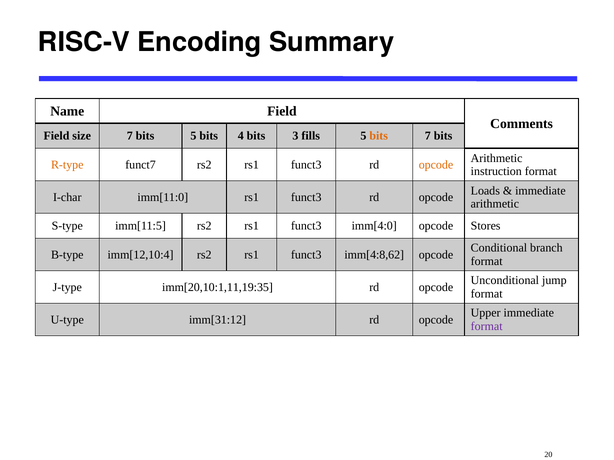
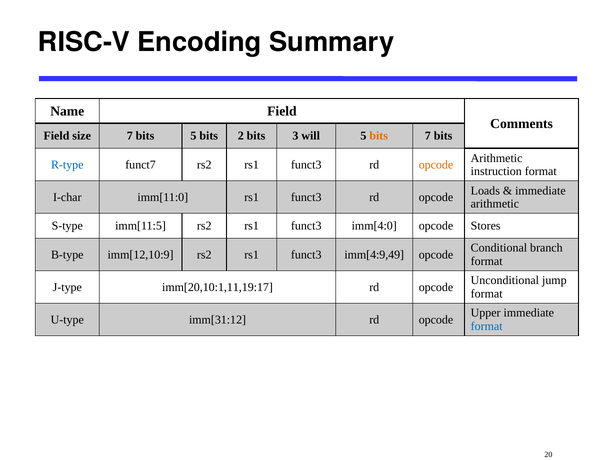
4: 4 -> 2
fills: fills -> will
R-type colour: orange -> blue
imm[12,10:4: imm[12,10:4 -> imm[12,10:9
imm[4:8,62: imm[4:8,62 -> imm[4:9,49
imm[20,10:1,11,19:35: imm[20,10:1,11,19:35 -> imm[20,10:1,11,19:17
format at (487, 327) colour: purple -> blue
